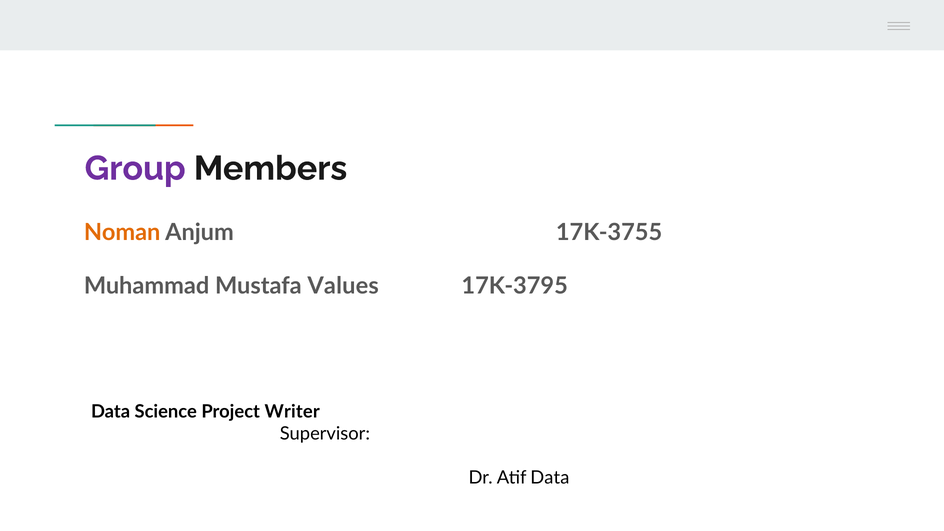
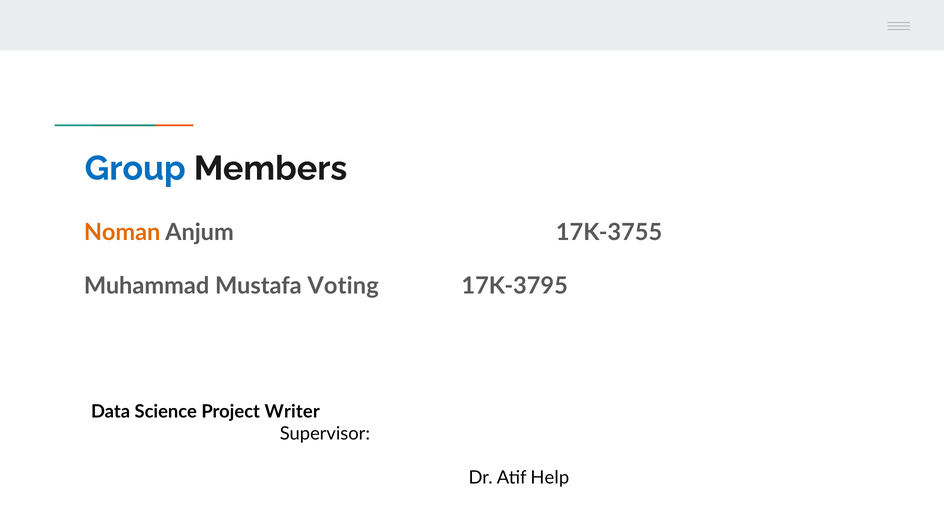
Group at (135, 168) colour: purple -> blue
Values: Values -> Voting
Atif Data: Data -> Help
